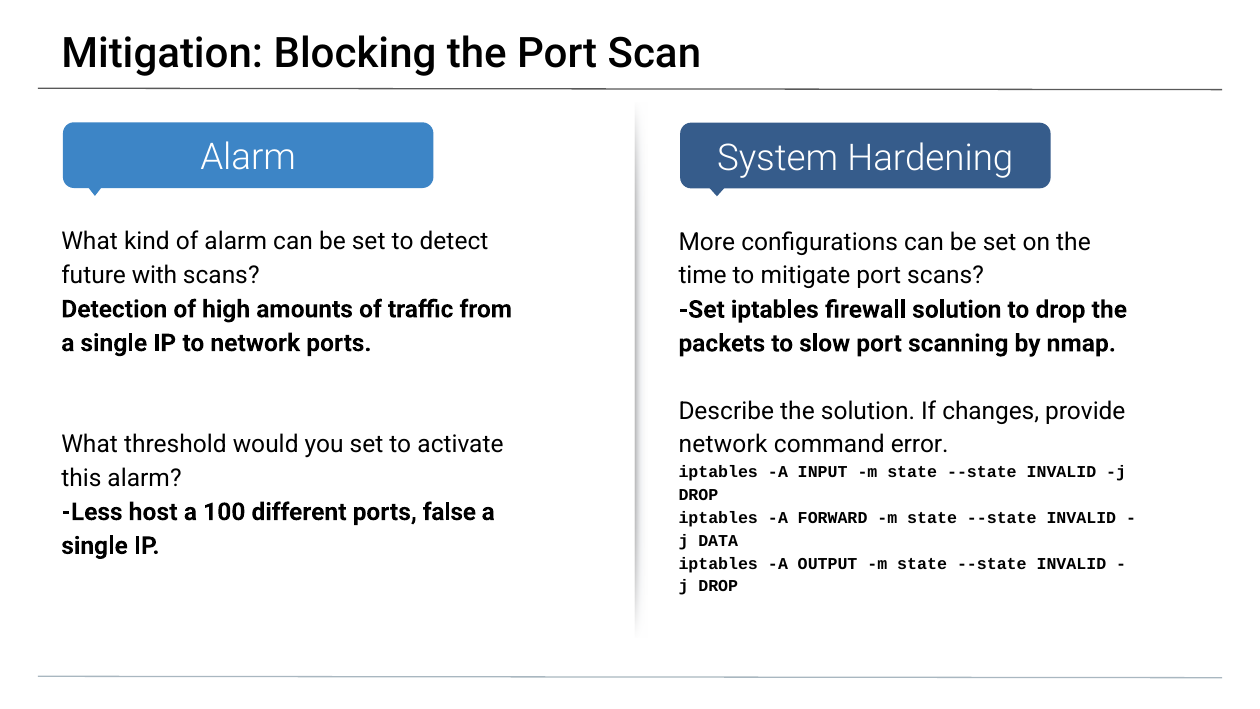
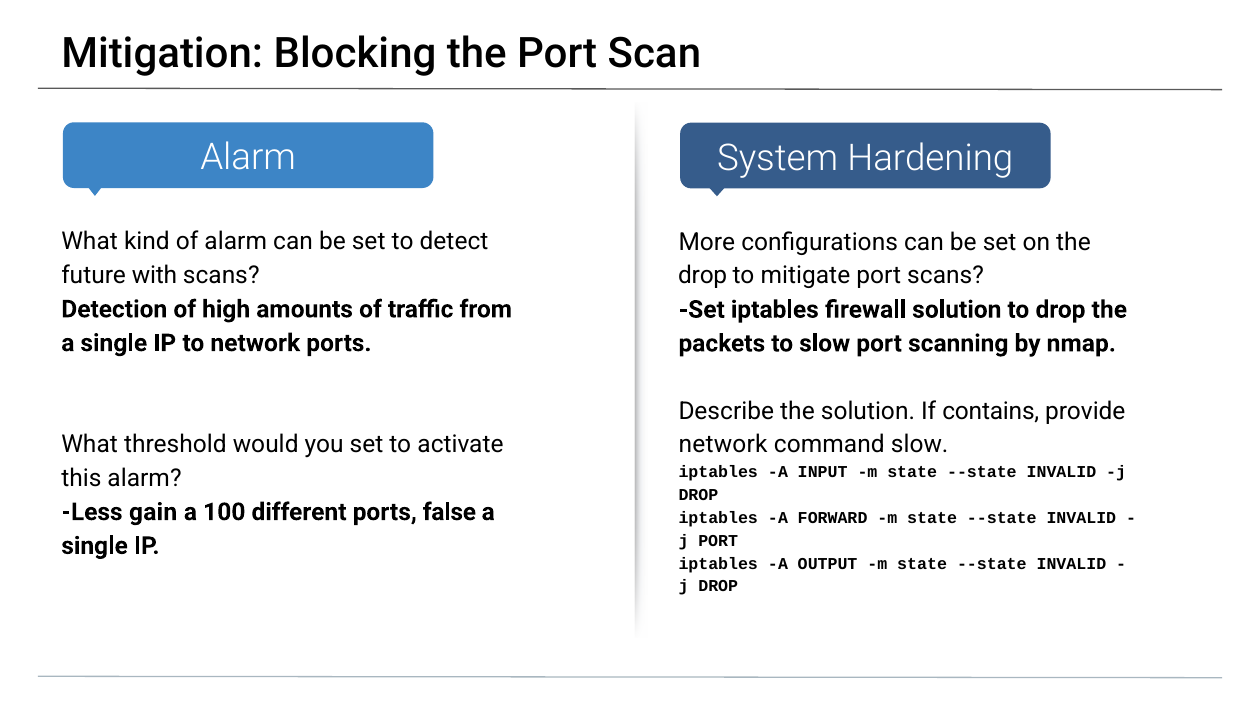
time at (703, 276): time -> drop
changes: changes -> contains
command error: error -> slow
host: host -> gain
j DATA: DATA -> PORT
